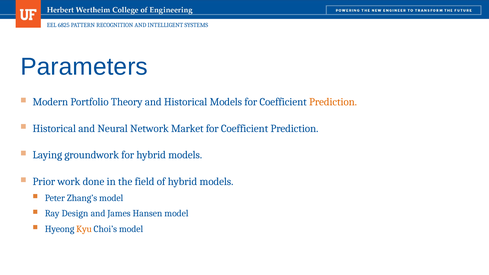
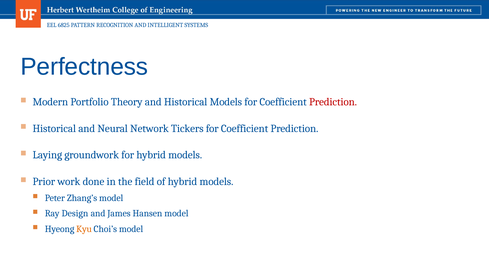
Parameters: Parameters -> Perfectness
Prediction at (333, 102) colour: orange -> red
Market: Market -> Tickers
